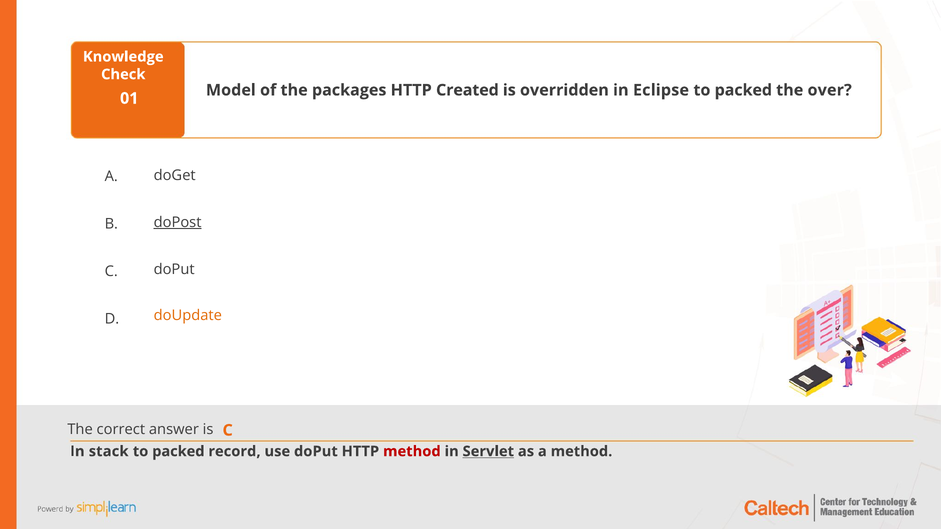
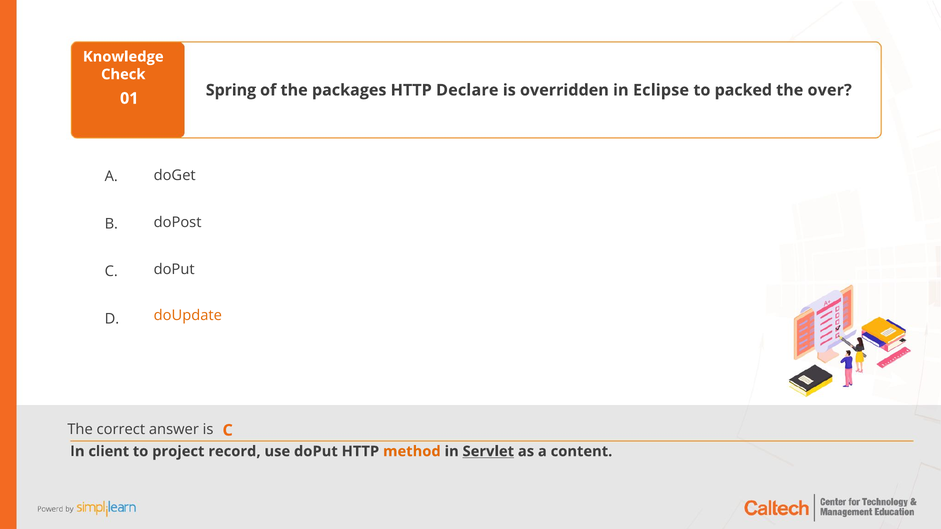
Model: Model -> Spring
Created: Created -> Declare
doPost underline: present -> none
stack: stack -> client
packed at (178, 452): packed -> project
method at (412, 452) colour: red -> orange
a method: method -> content
